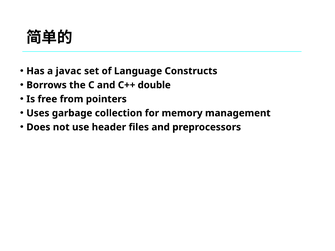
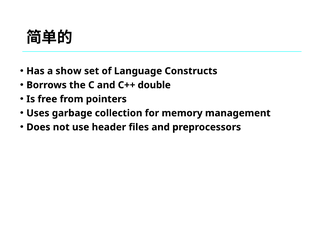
javac: javac -> show
